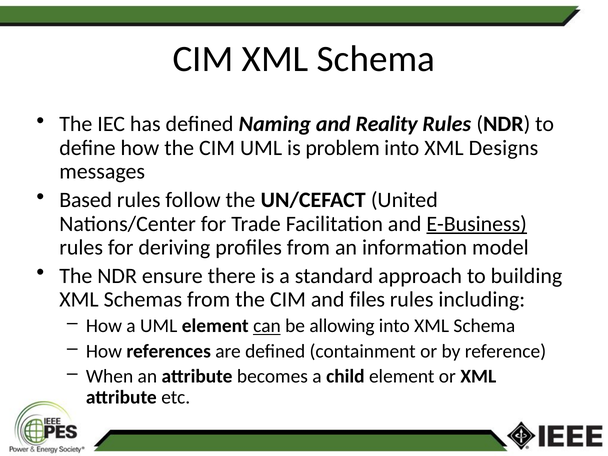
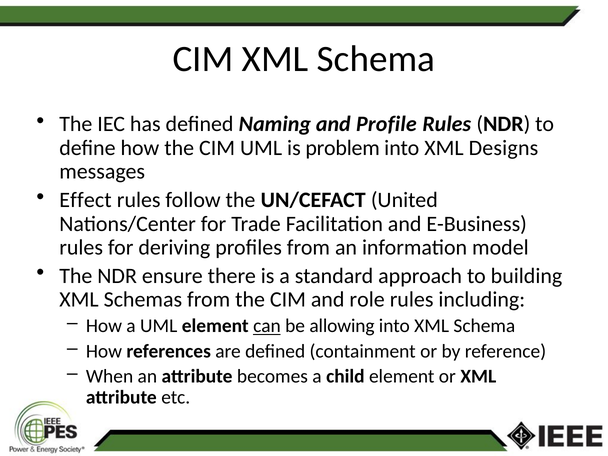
Reality: Reality -> Profile
Based: Based -> Effect
E-Business underline: present -> none
files: files -> role
